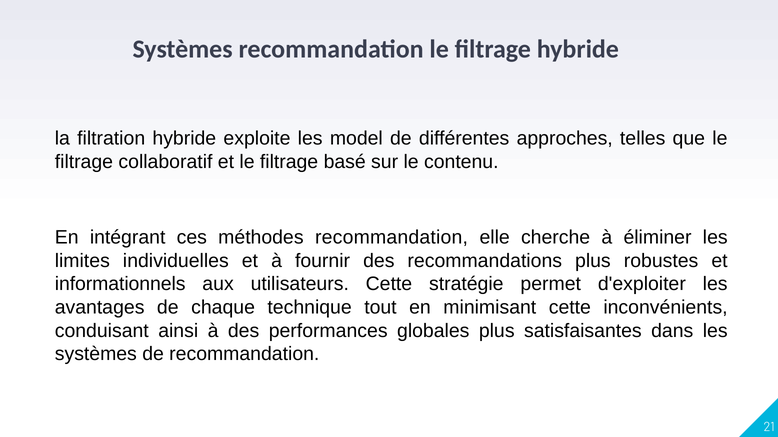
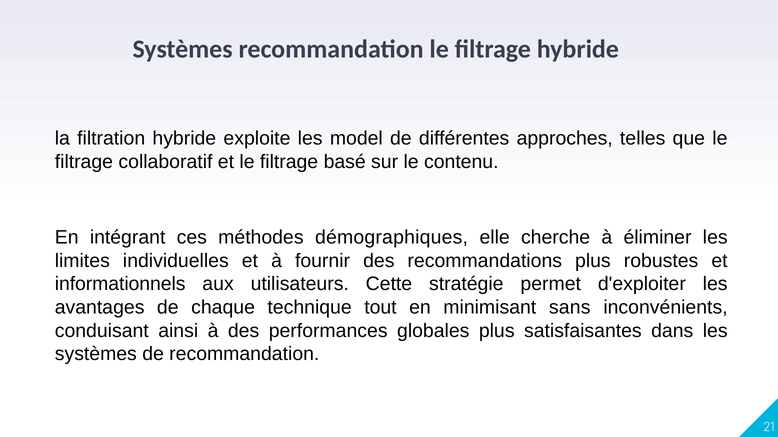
méthodes recommandation: recommandation -> démographiques
minimisant cette: cette -> sans
